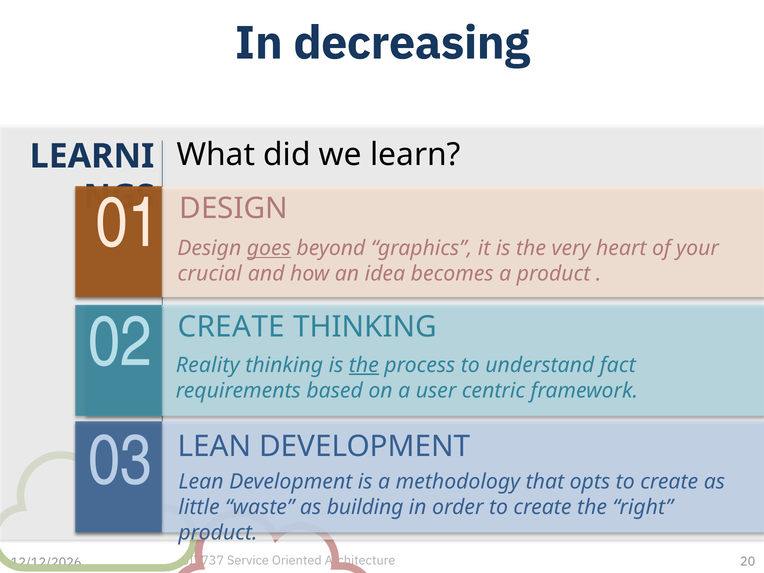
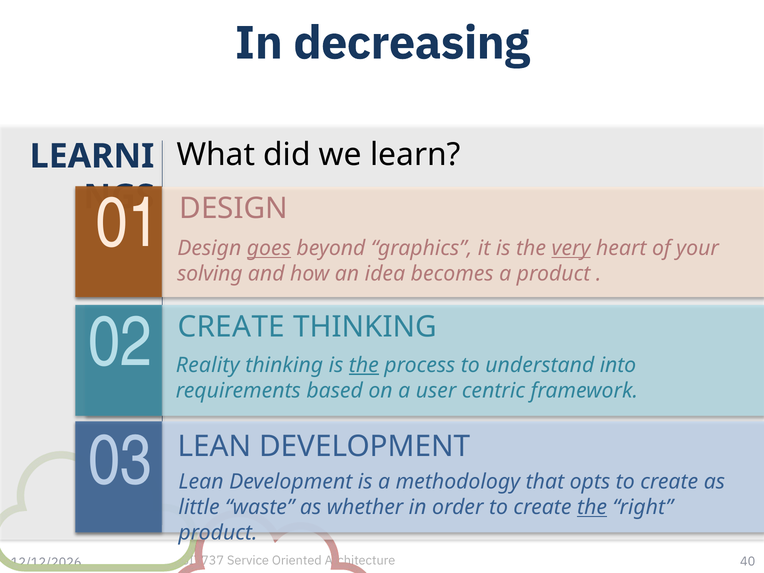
very underline: none -> present
crucial: crucial -> solving
fact: fact -> into
building: building -> whether
the at (592, 507) underline: none -> present
20: 20 -> 40
